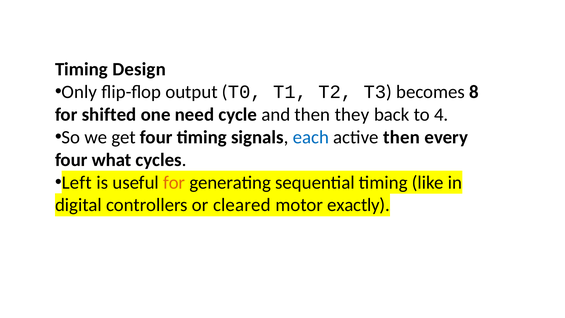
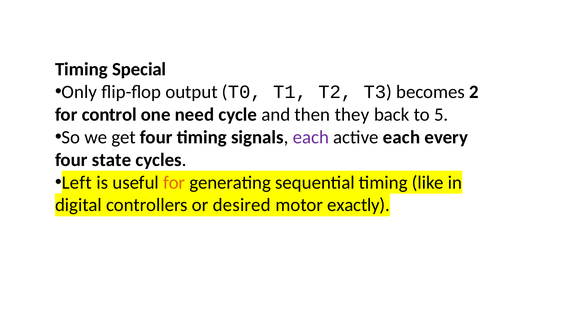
Design: Design -> Special
8: 8 -> 2
shifted: shifted -> control
4: 4 -> 5
each at (311, 137) colour: blue -> purple
active then: then -> each
what: what -> state
cleared: cleared -> desired
